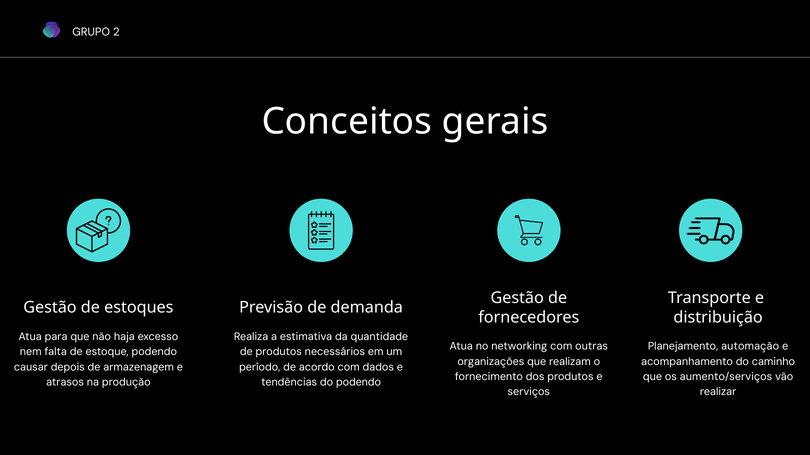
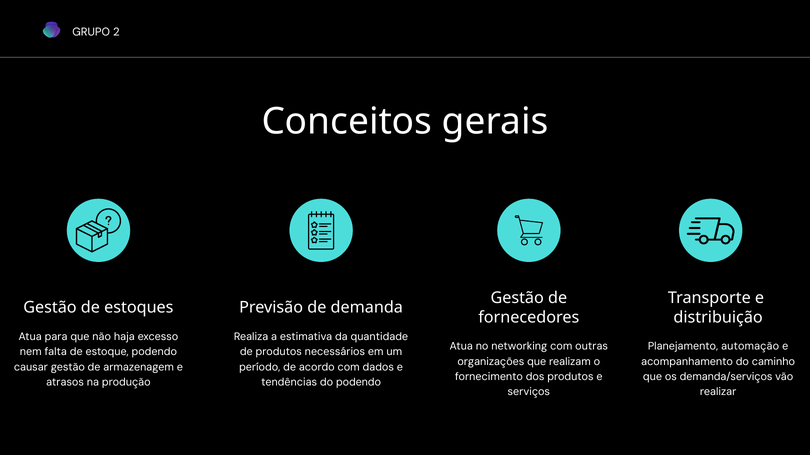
causar depois: depois -> gestão
aumento/serviços: aumento/serviços -> demanda/serviços
